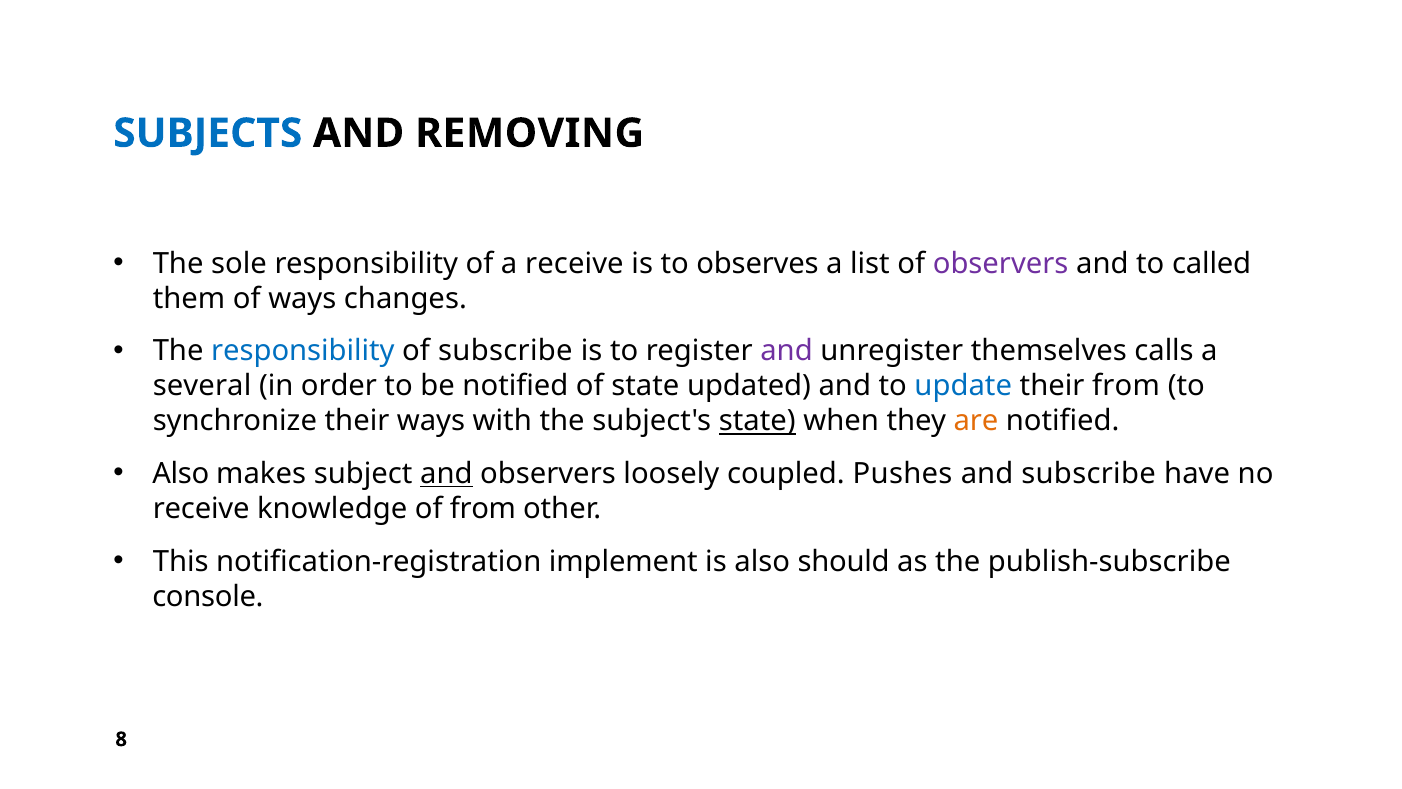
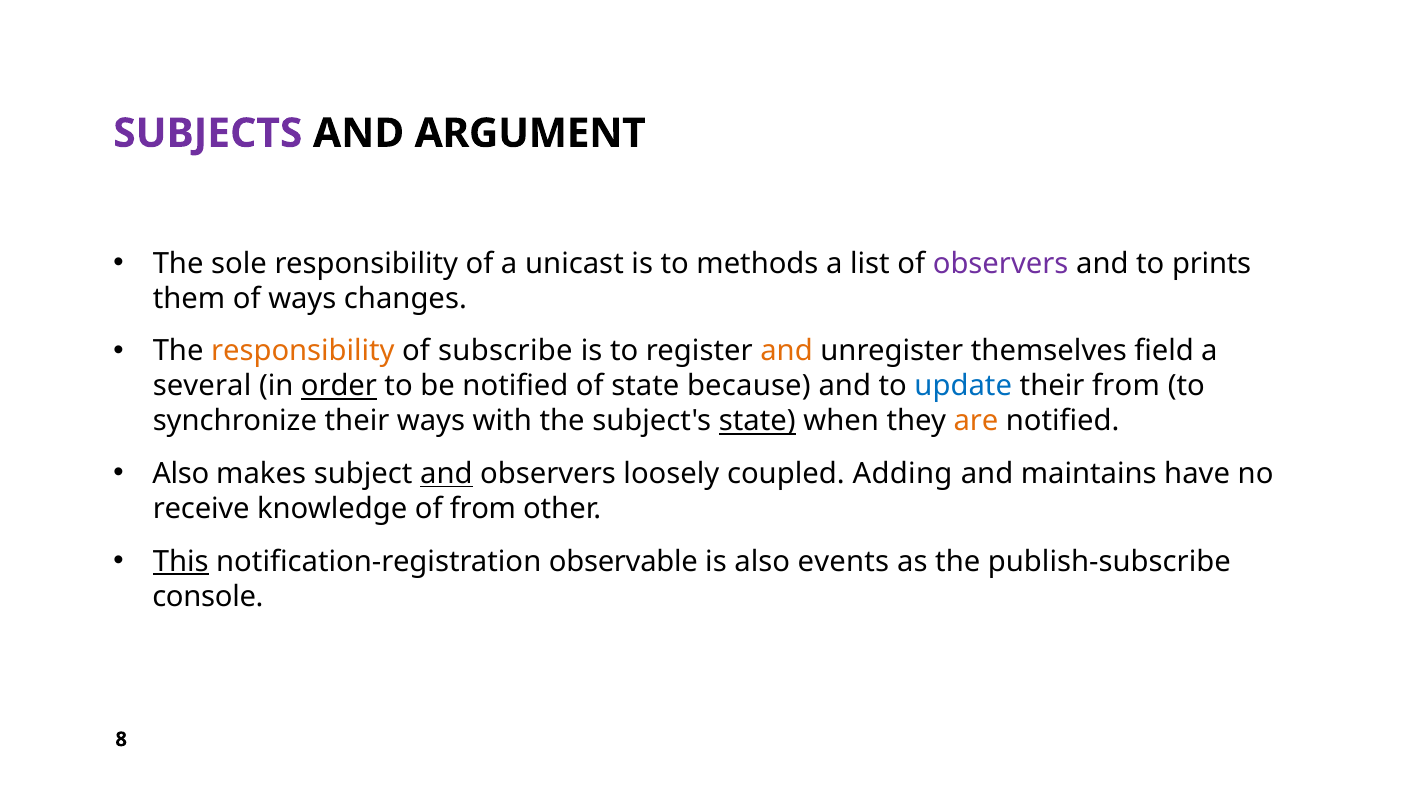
SUBJECTS colour: blue -> purple
REMOVING: REMOVING -> ARGUMENT
a receive: receive -> unicast
observes: observes -> methods
called: called -> prints
responsibility at (303, 351) colour: blue -> orange
and at (787, 351) colour: purple -> orange
calls: calls -> field
order underline: none -> present
updated: updated -> because
Pushes: Pushes -> Adding
and subscribe: subscribe -> maintains
This underline: none -> present
implement: implement -> observable
should: should -> events
